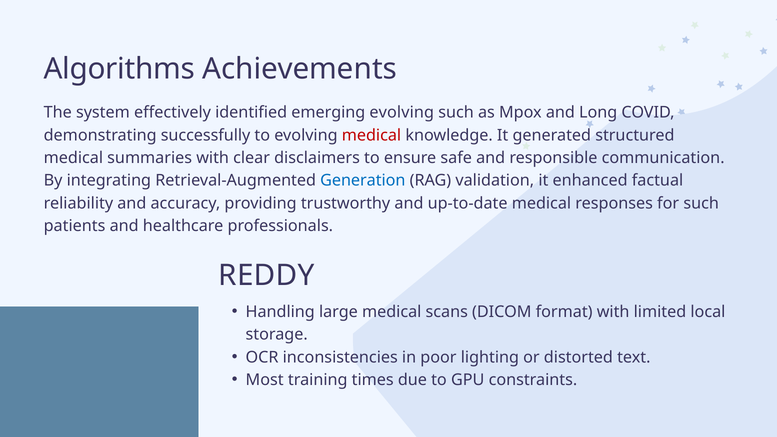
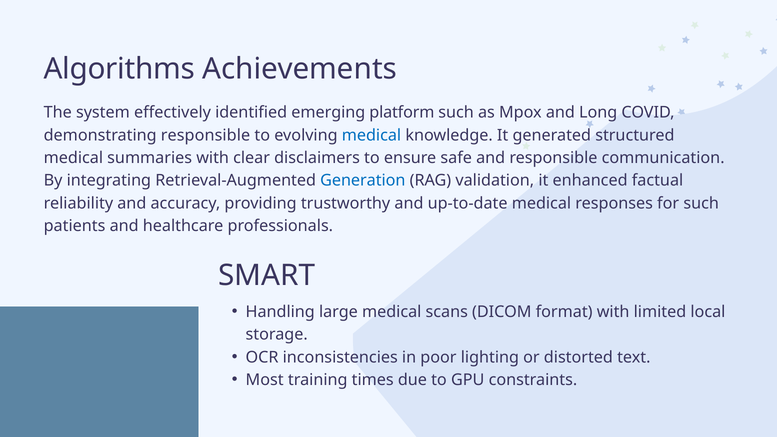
emerging evolving: evolving -> platform
demonstrating successfully: successfully -> responsible
medical at (371, 135) colour: red -> blue
REDDY: REDDY -> SMART
